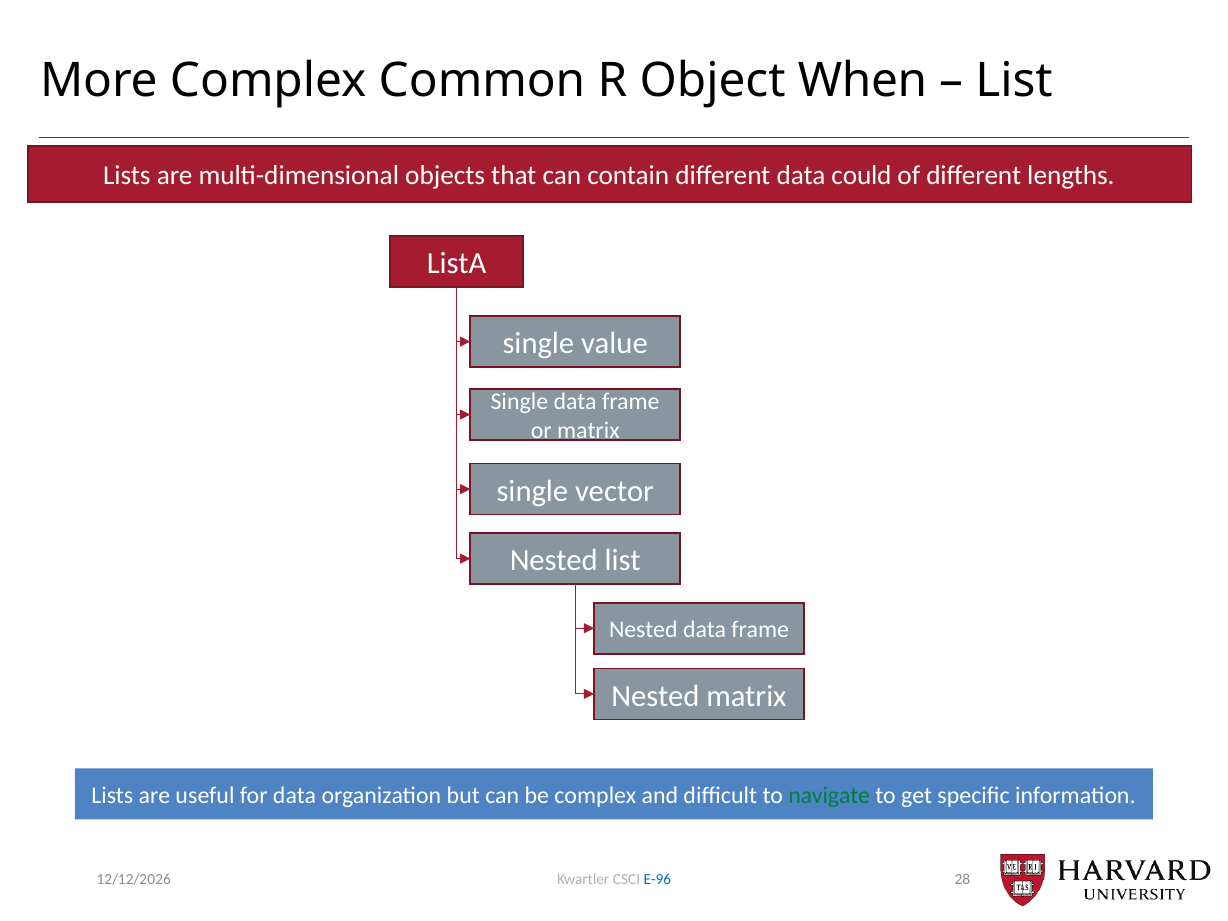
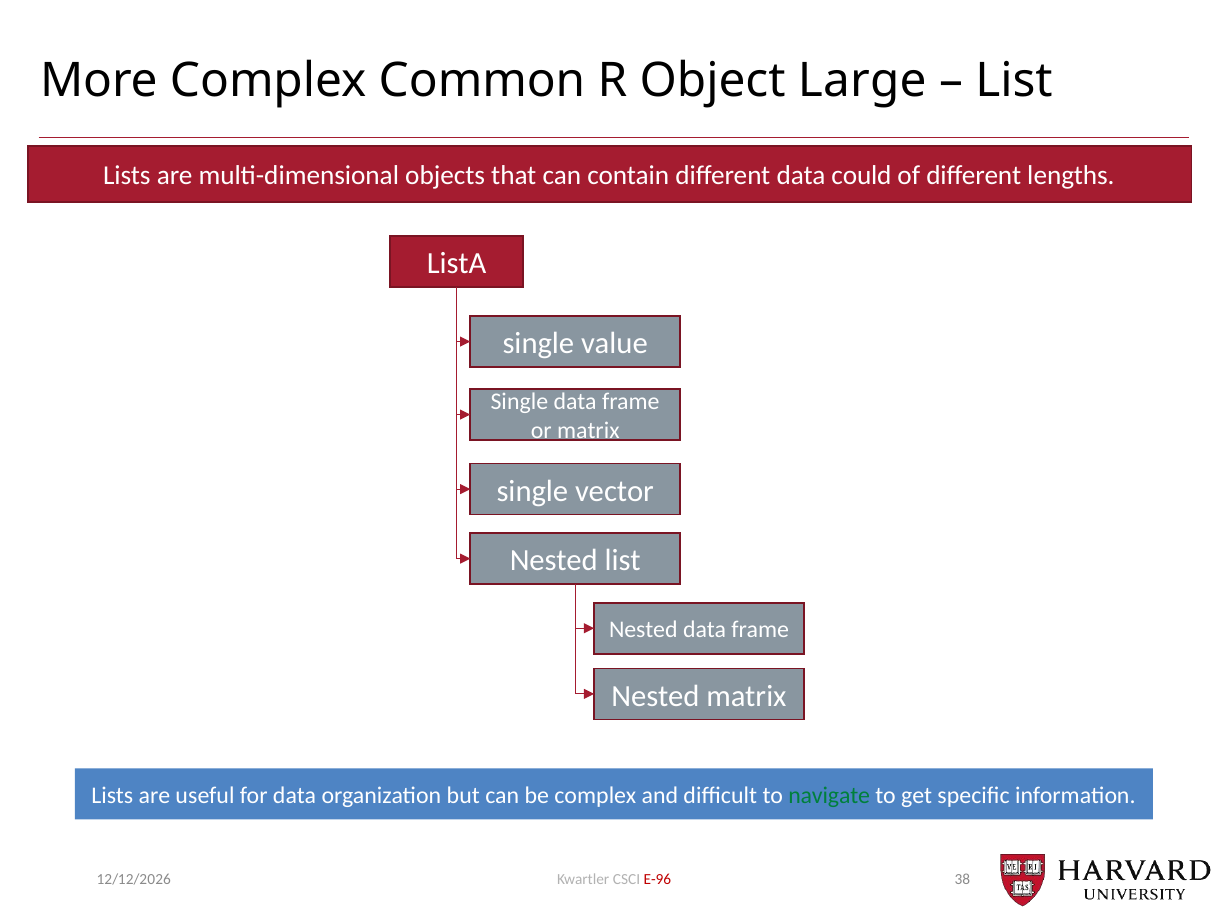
When: When -> Large
28: 28 -> 38
E-96 colour: blue -> red
